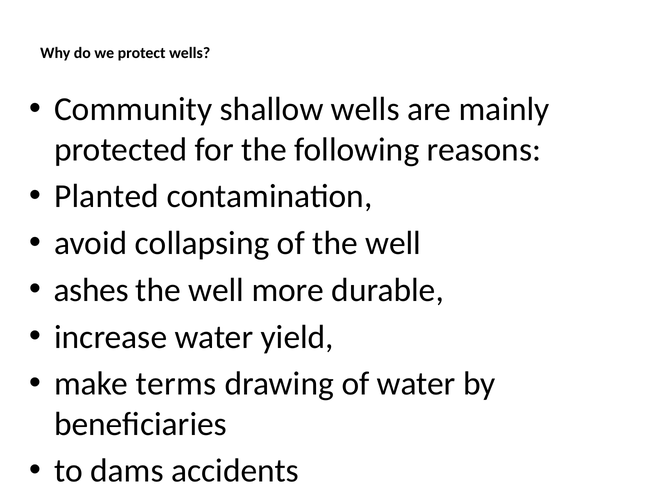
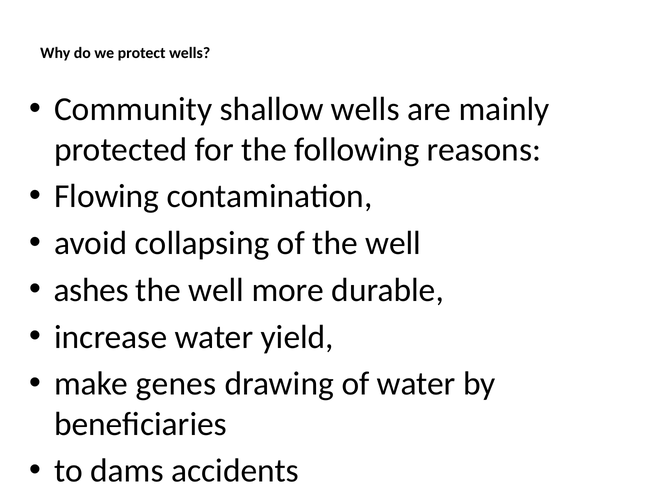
Planted: Planted -> Flowing
terms: terms -> genes
